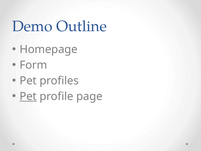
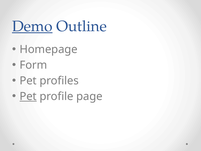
Demo underline: none -> present
